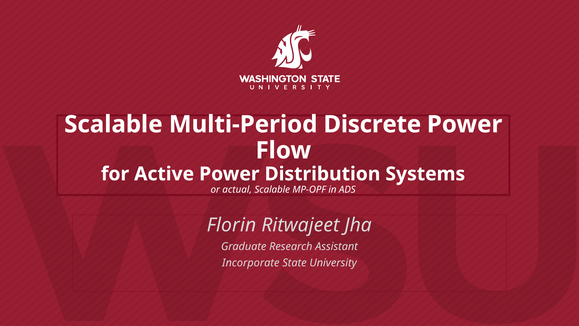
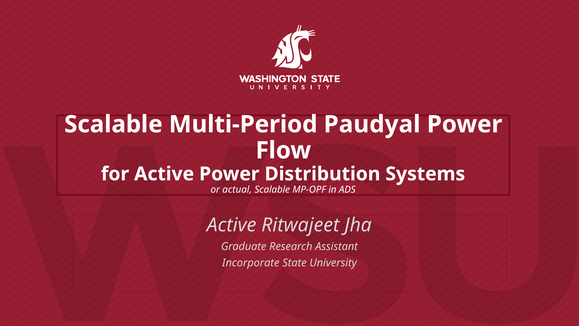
Discrete: Discrete -> Paudyal
Florin at (232, 225): Florin -> Active
